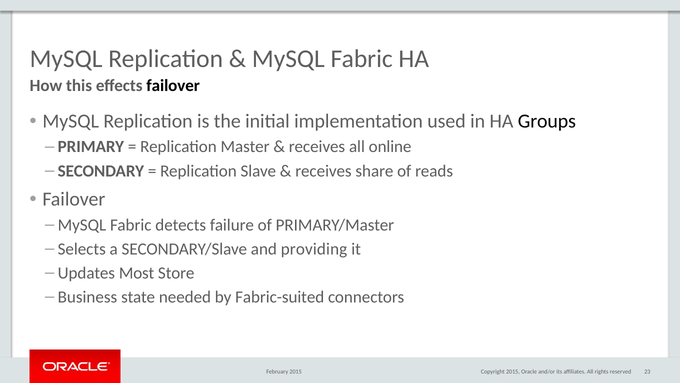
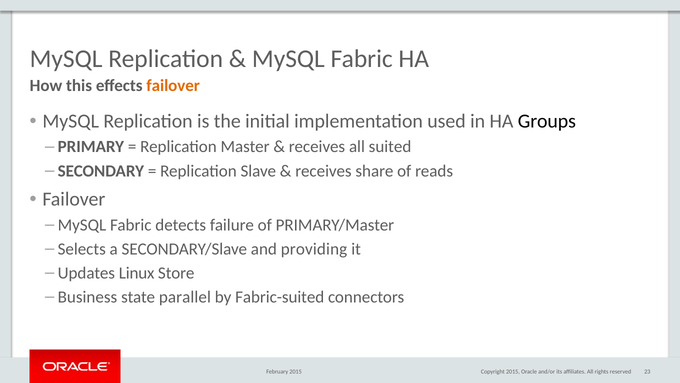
failover at (173, 86) colour: black -> orange
online: online -> suited
Most: Most -> Linux
needed: needed -> parallel
